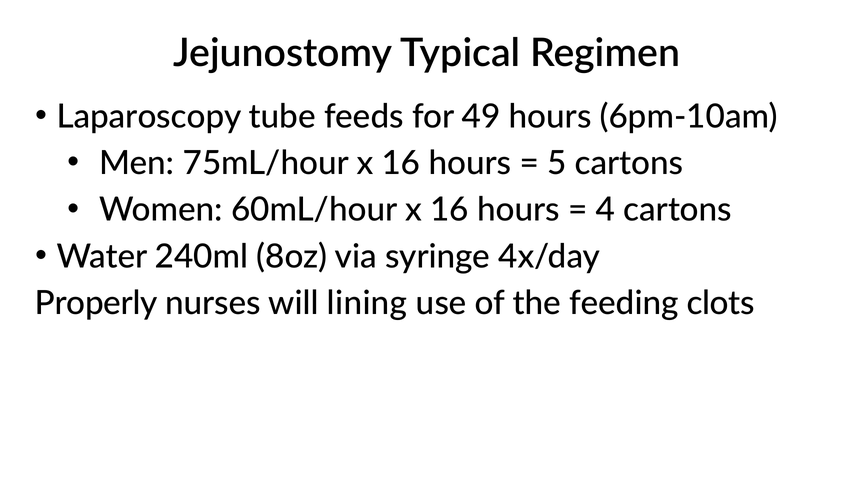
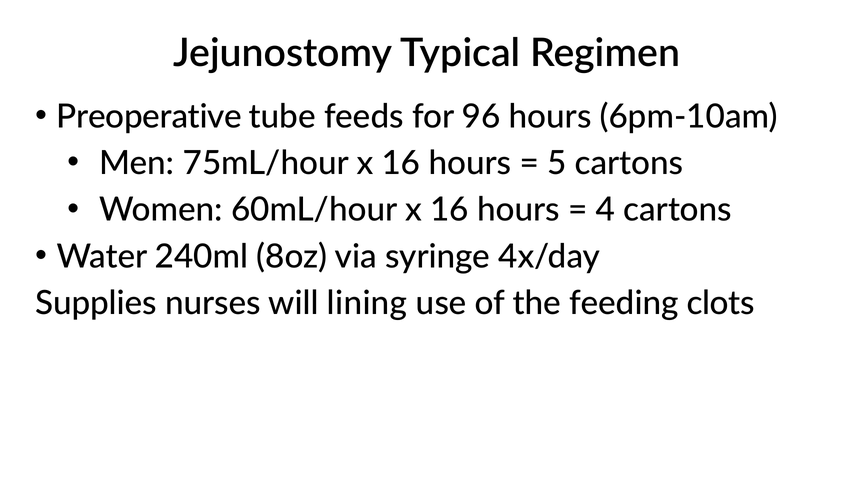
Laparoscopy: Laparoscopy -> Preoperative
49: 49 -> 96
Properly: Properly -> Supplies
